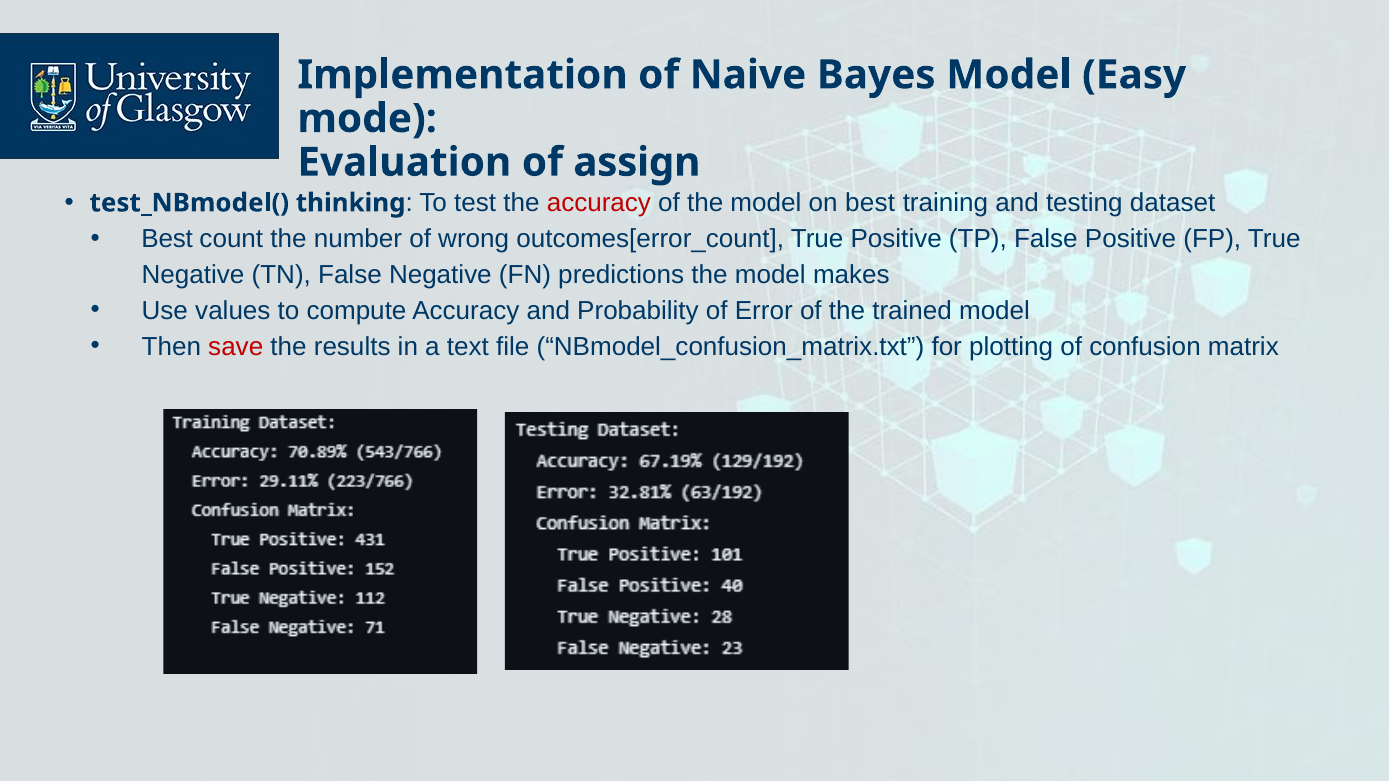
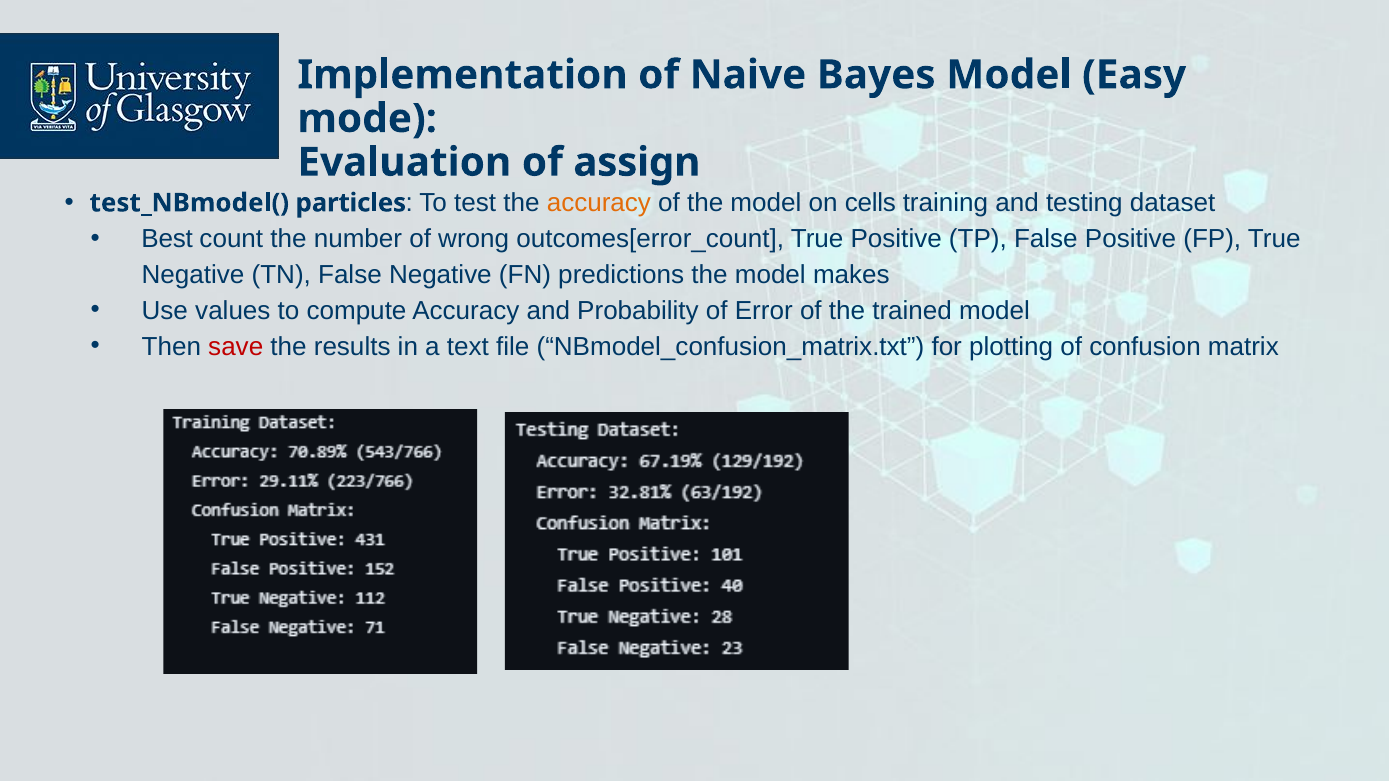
thinking: thinking -> particles
accuracy at (599, 203) colour: red -> orange
on best: best -> cells
